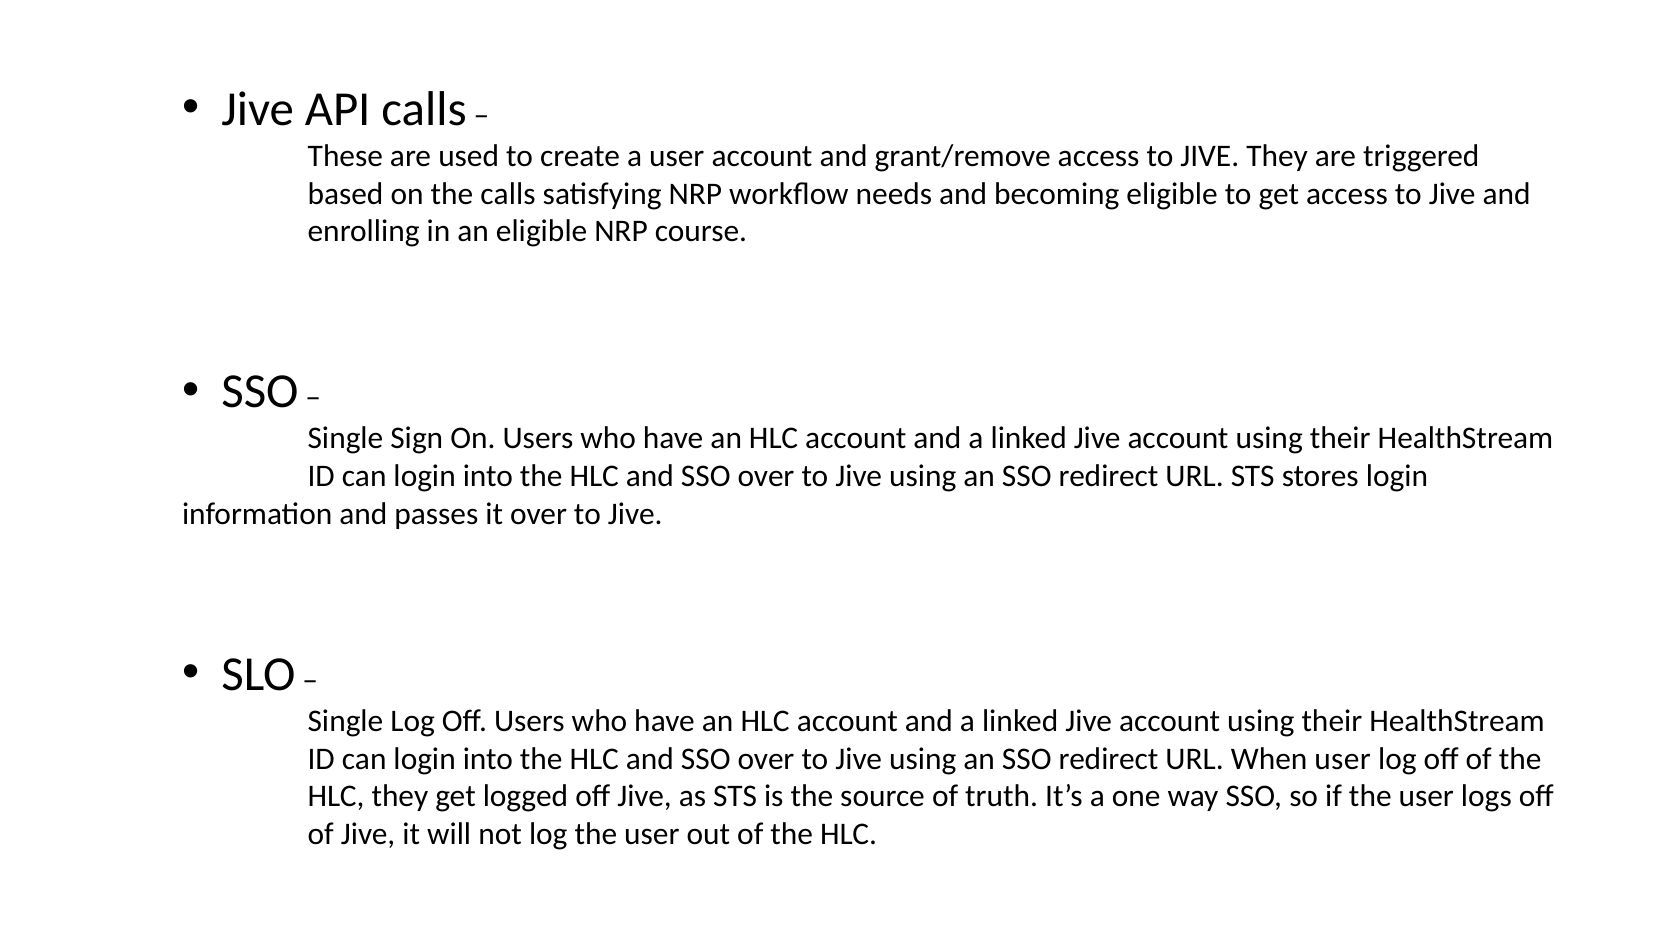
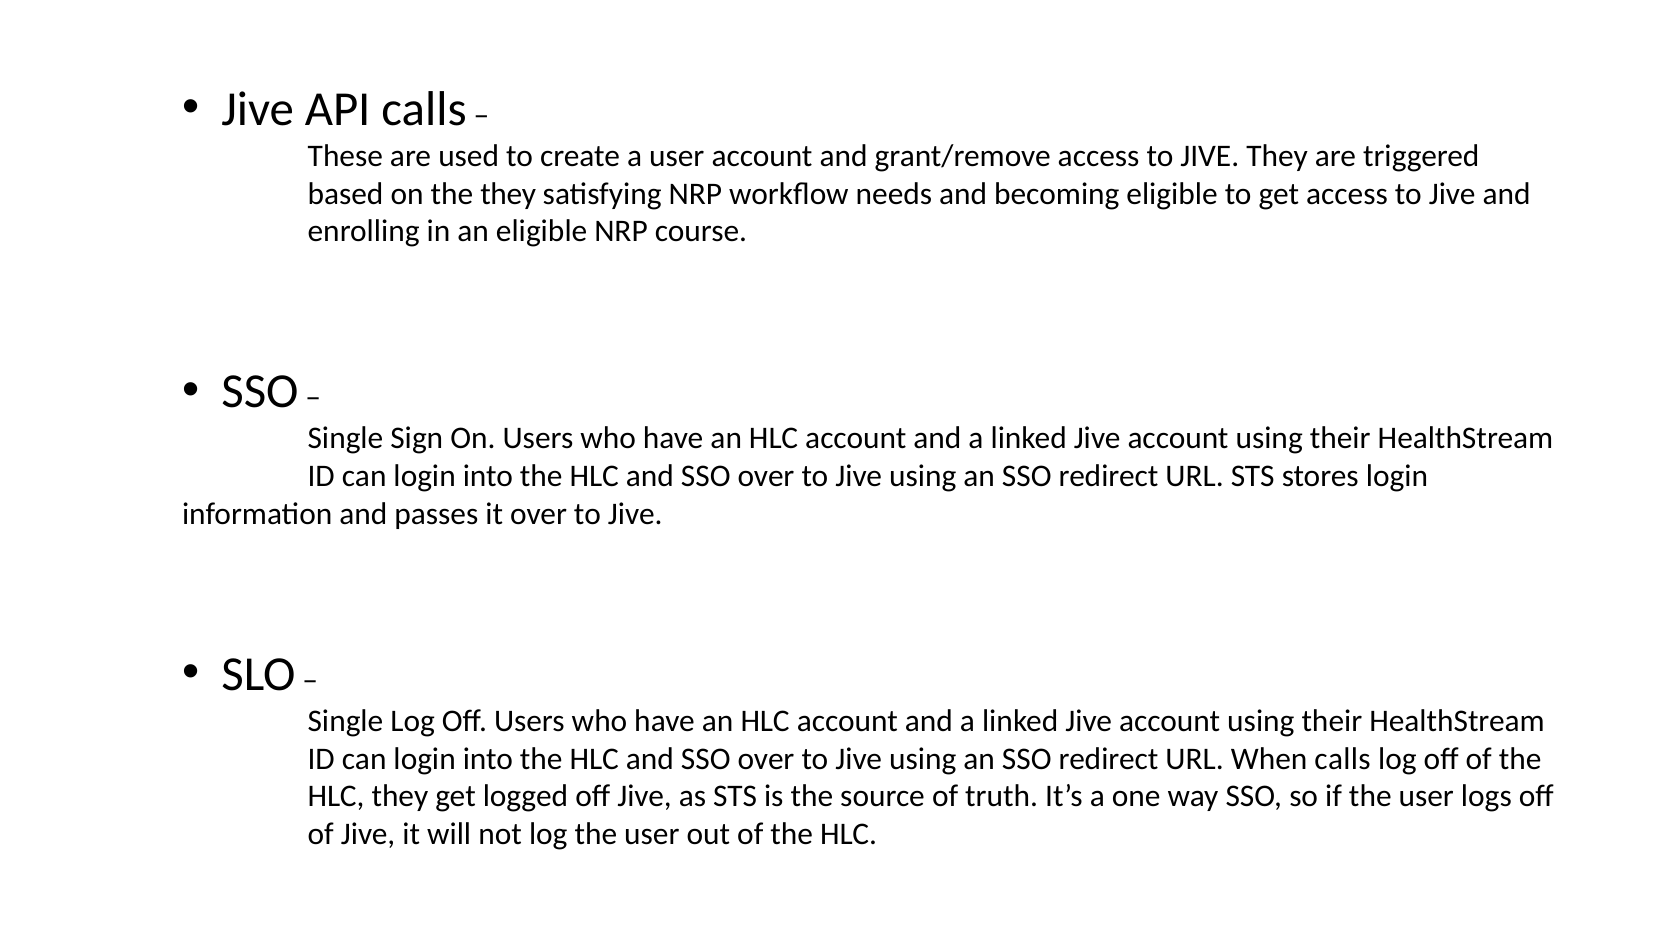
the calls: calls -> they
When user: user -> calls
